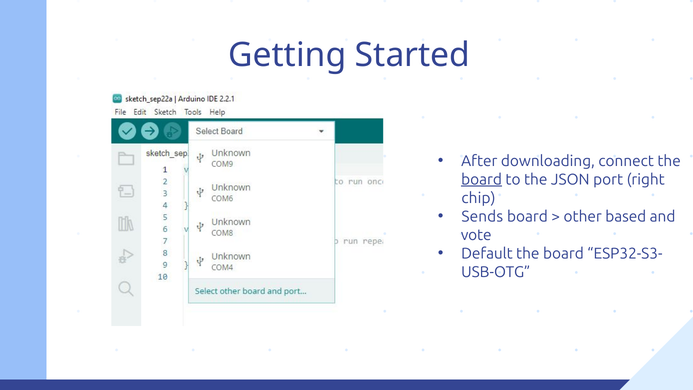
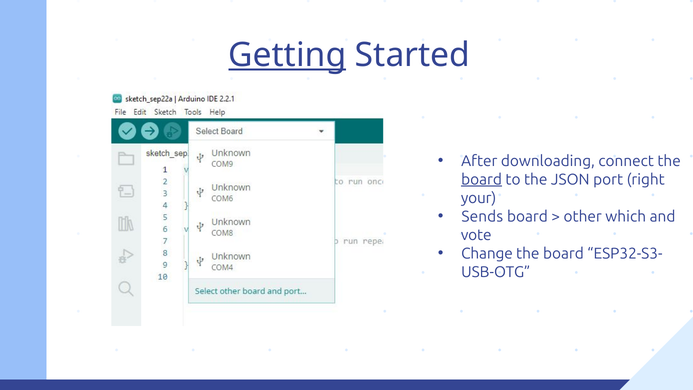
Getting underline: none -> present
chip: chip -> your
based: based -> which
Default: Default -> Change
